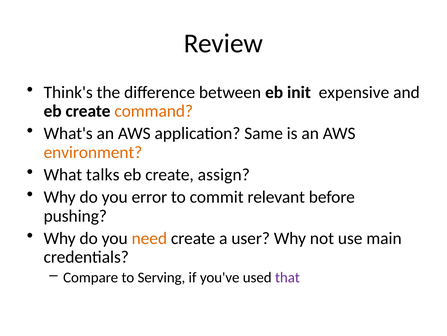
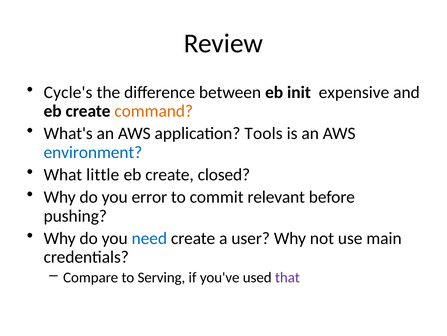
Think's: Think's -> Cycle's
Same: Same -> Tools
environment colour: orange -> blue
talks: talks -> little
assign: assign -> closed
need colour: orange -> blue
